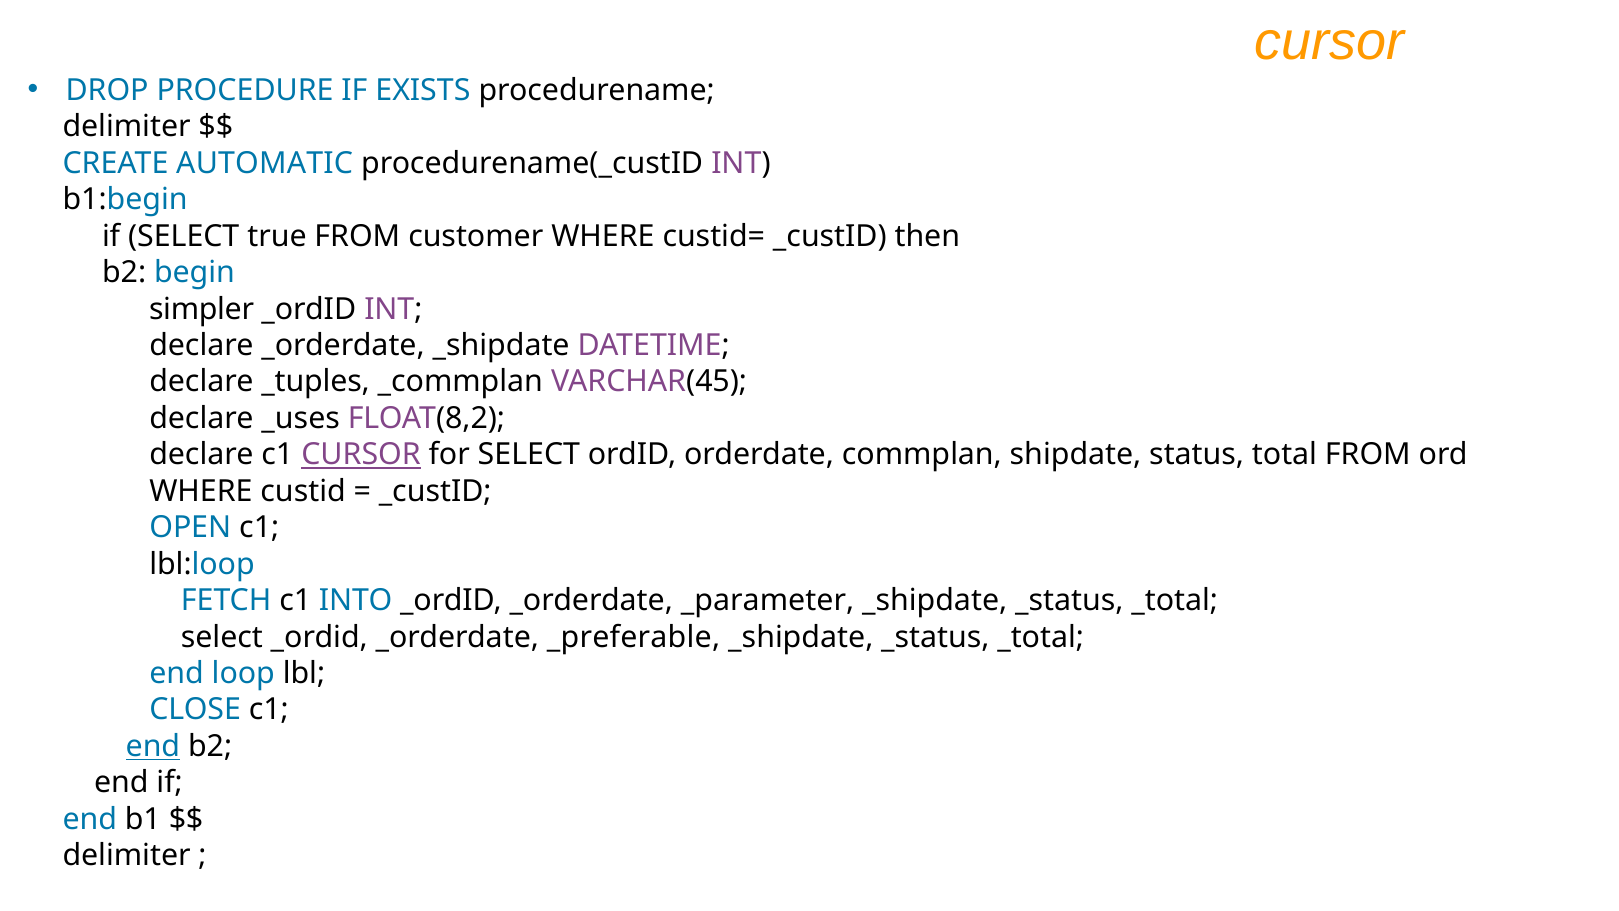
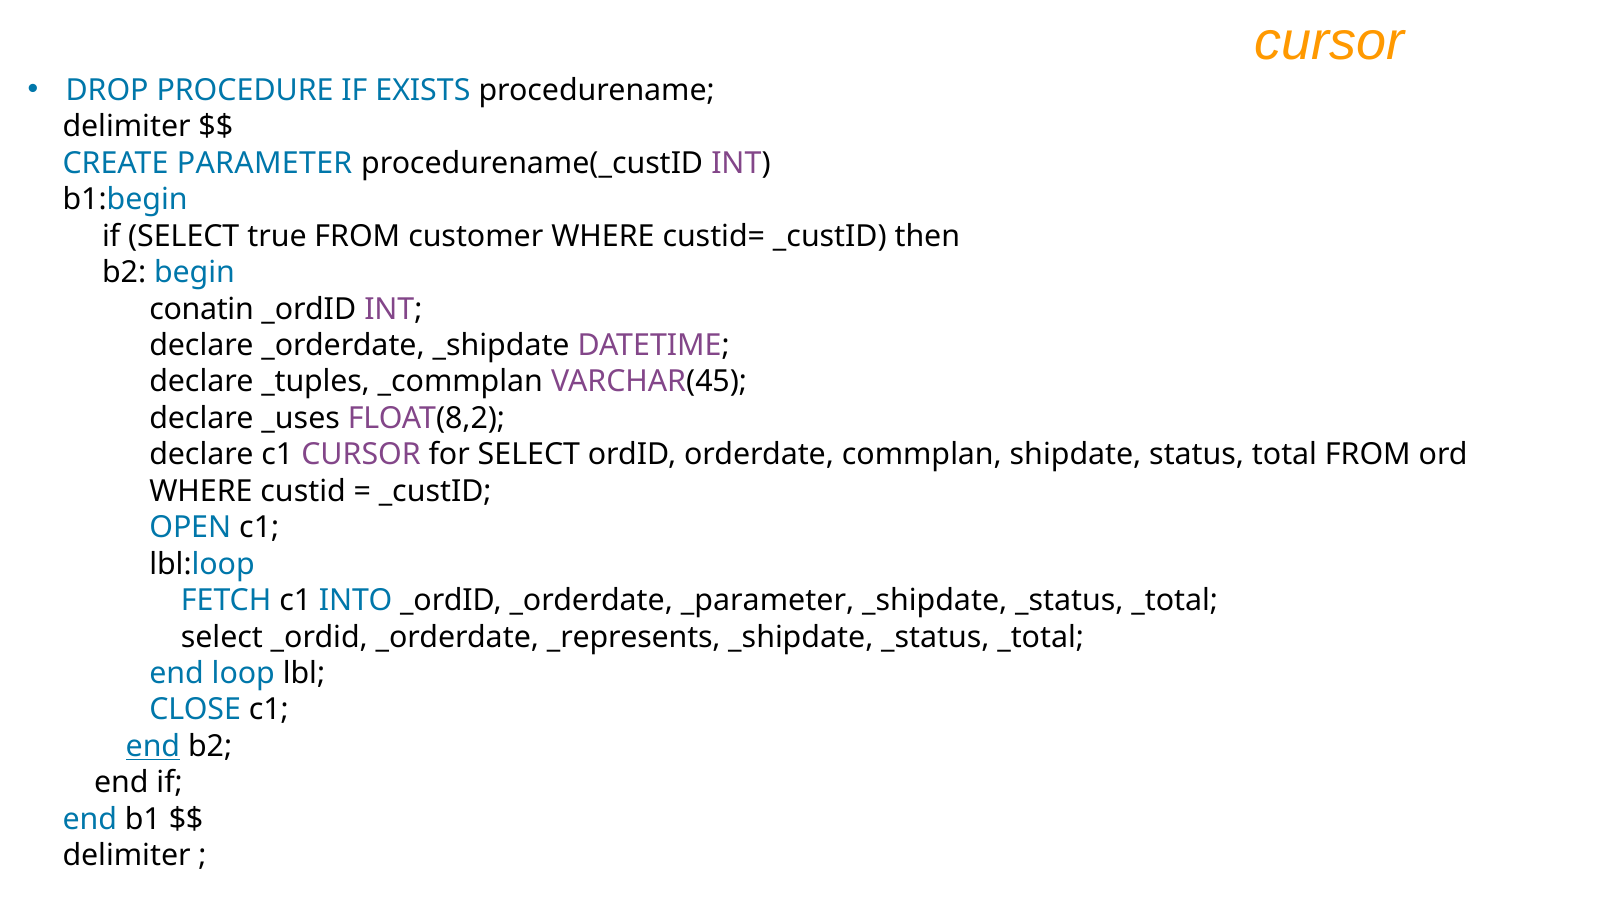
AUTOMATIC: AUTOMATIC -> PARAMETER
simpler: simpler -> conatin
CURSOR at (361, 455) underline: present -> none
_preferable: _preferable -> _represents
